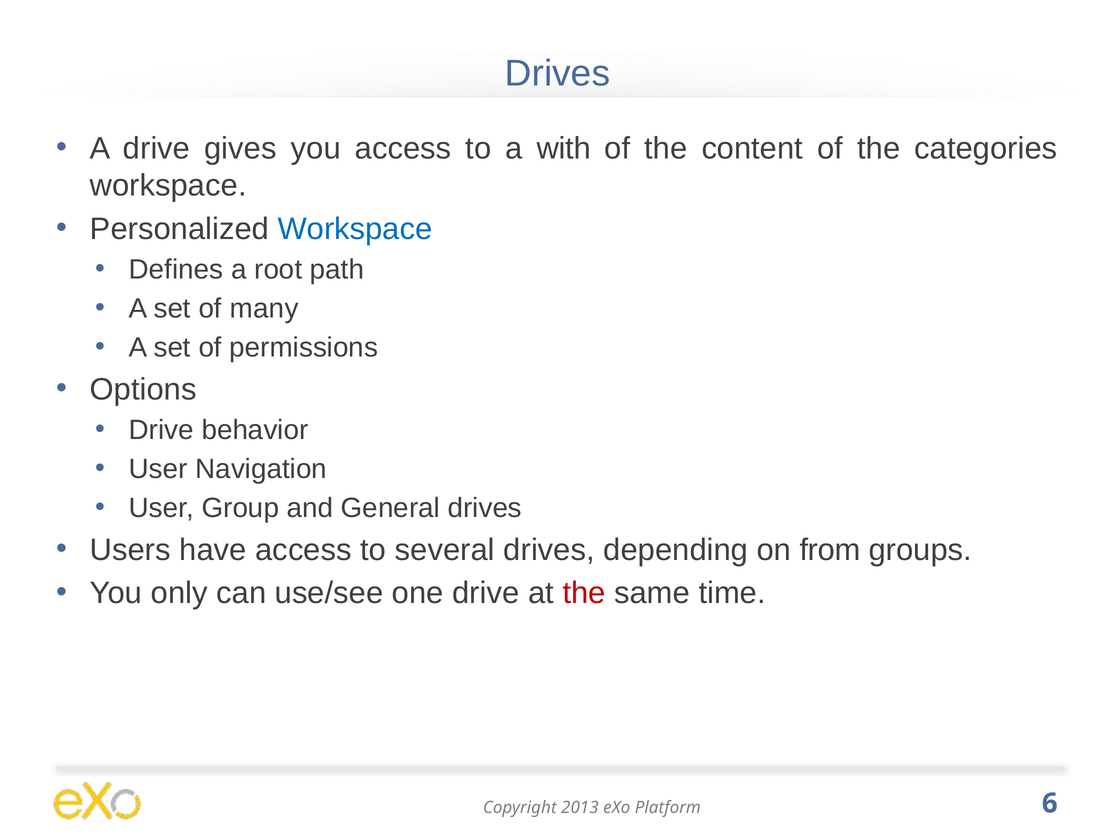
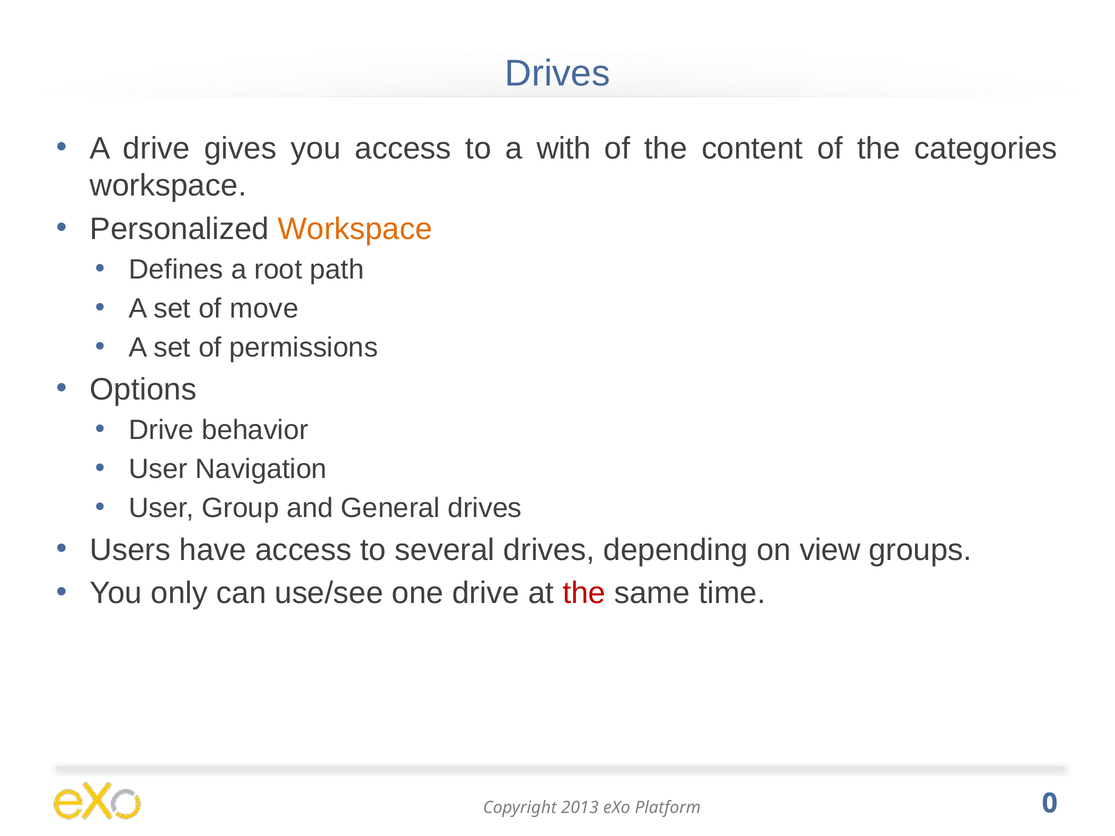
Workspace at (355, 229) colour: blue -> orange
many: many -> move
from: from -> view
6: 6 -> 0
